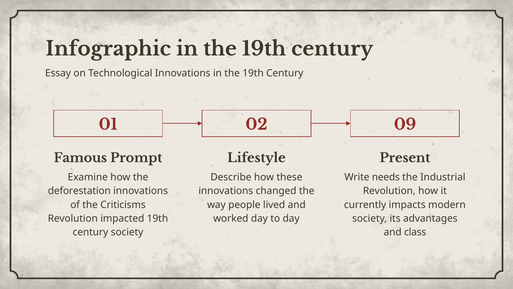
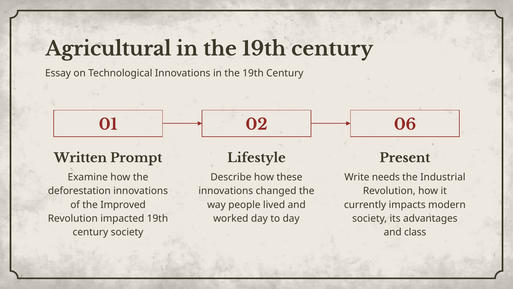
Infographic: Infographic -> Agricultural
09: 09 -> 06
Famous: Famous -> Written
Criticisms: Criticisms -> Improved
